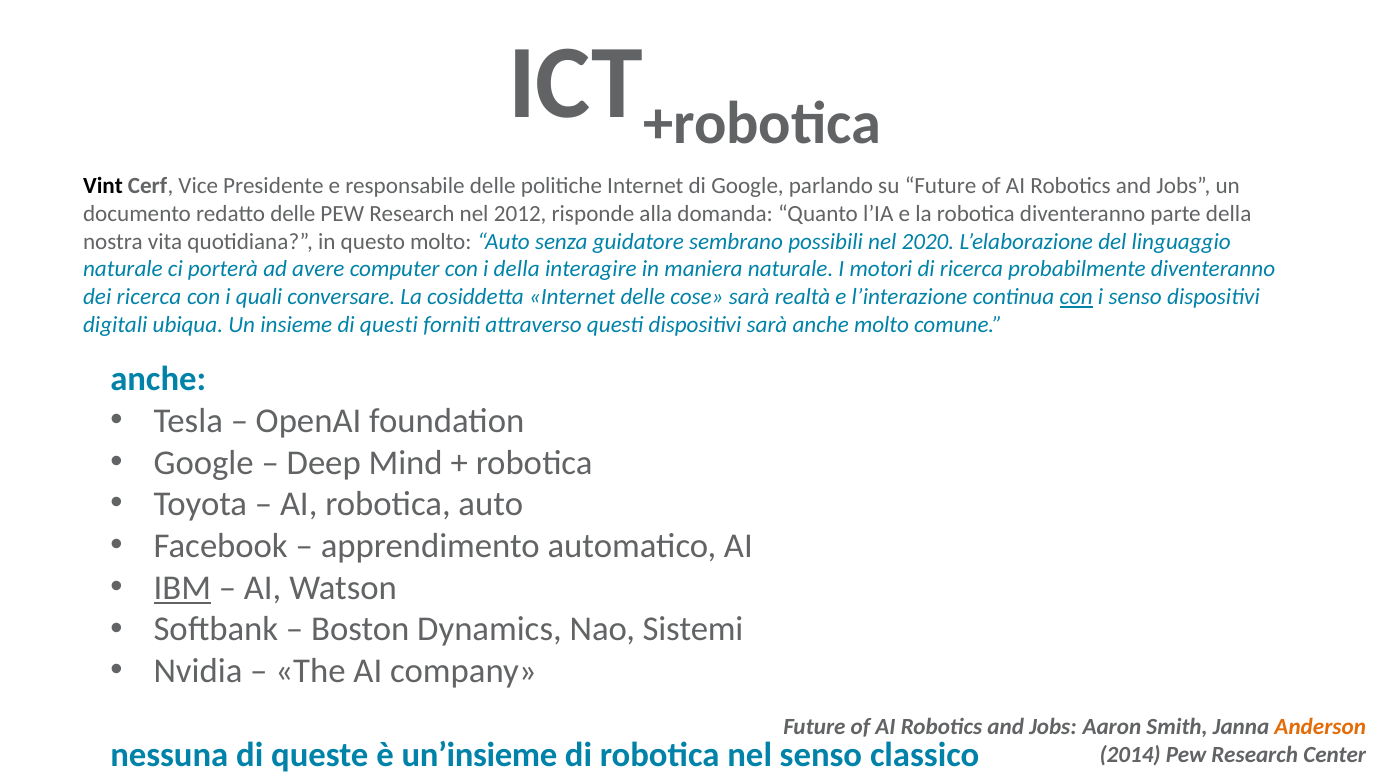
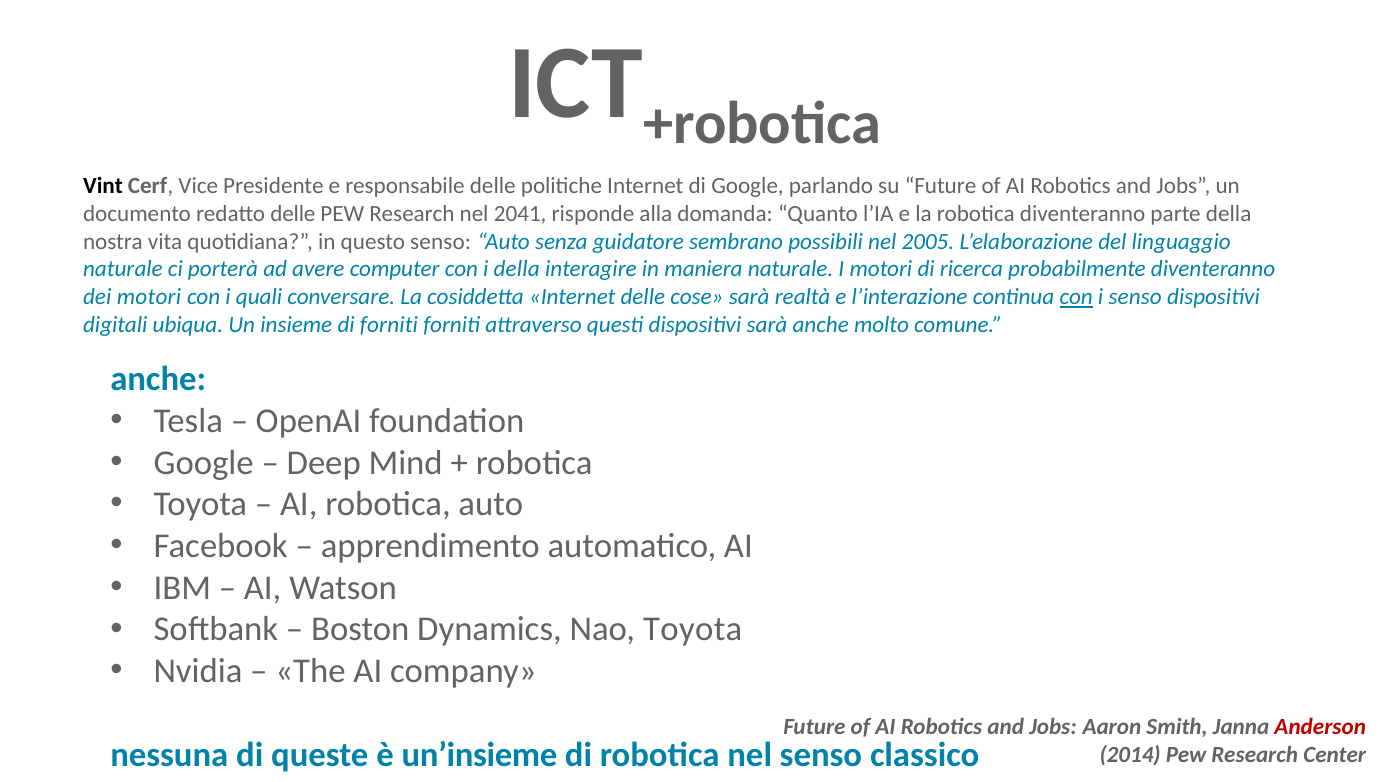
2012: 2012 -> 2041
questo molto: molto -> senso
2020: 2020 -> 2005
dei ricerca: ricerca -> motori
di questi: questi -> forniti
IBM underline: present -> none
Nao Sistemi: Sistemi -> Toyota
Anderson colour: orange -> red
